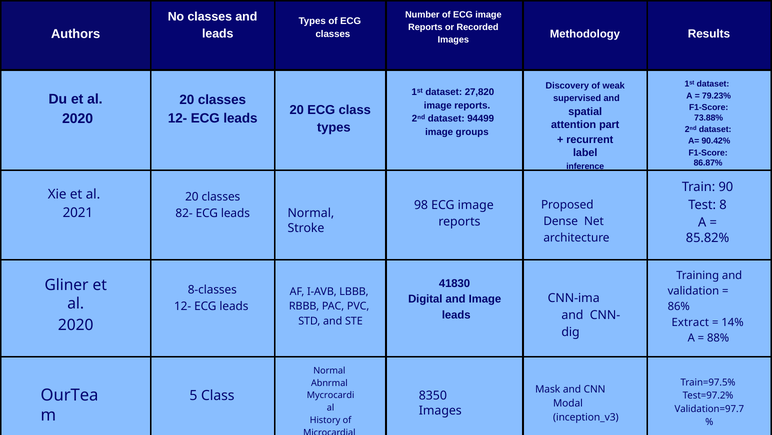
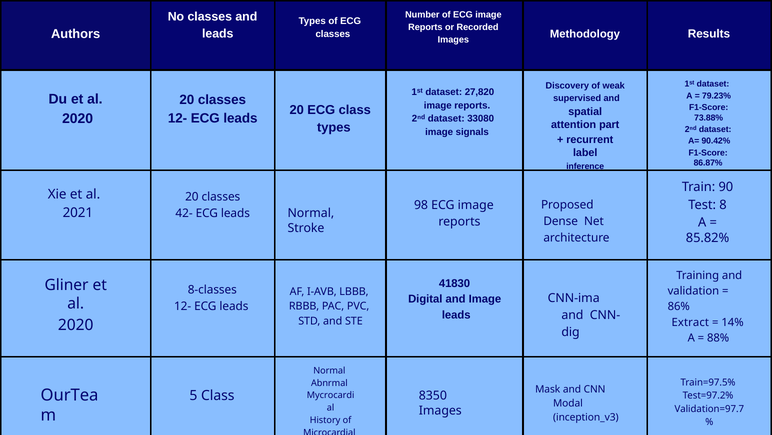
94499: 94499 -> 33080
groups: groups -> signals
82-: 82- -> 42-
